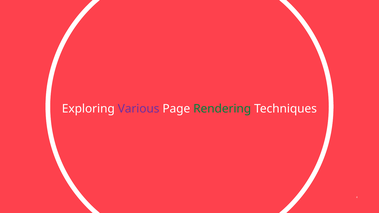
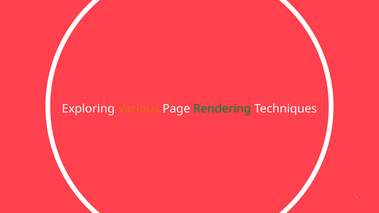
Various colour: purple -> orange
